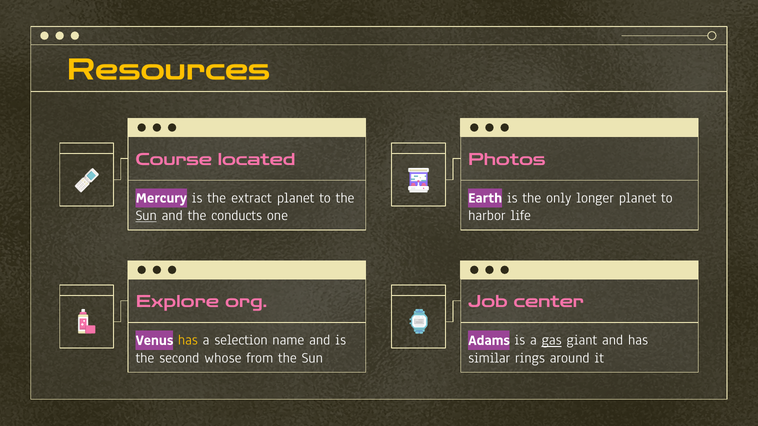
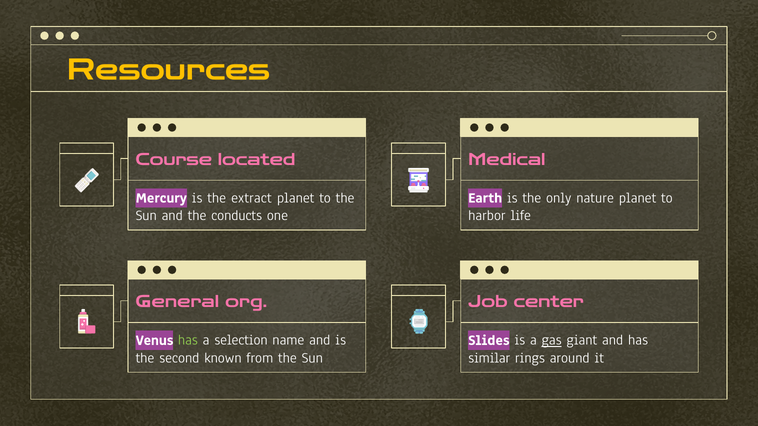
Photos: Photos -> Medical
longer: longer -> nature
Sun at (146, 216) underline: present -> none
Explore: Explore -> General
has at (188, 340) colour: yellow -> light green
Adams: Adams -> Slides
whose: whose -> known
